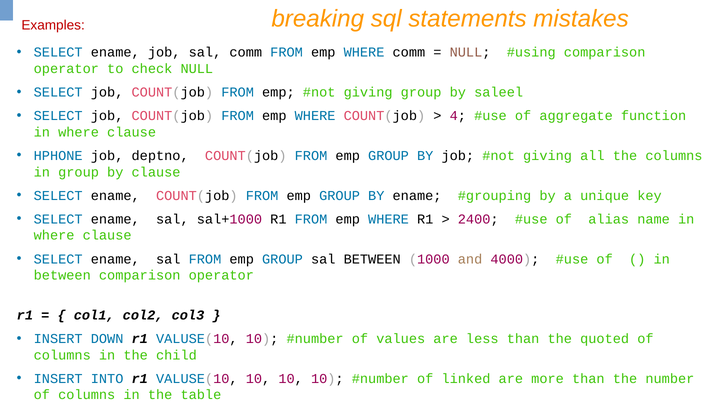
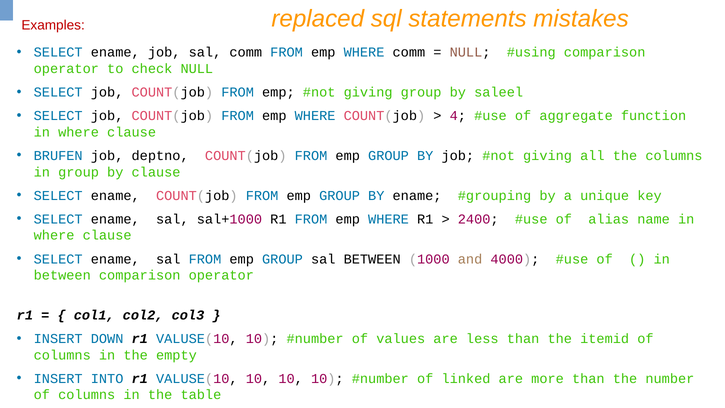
breaking: breaking -> replaced
HPHONE: HPHONE -> BRUFEN
quoted: quoted -> itemid
child: child -> empty
